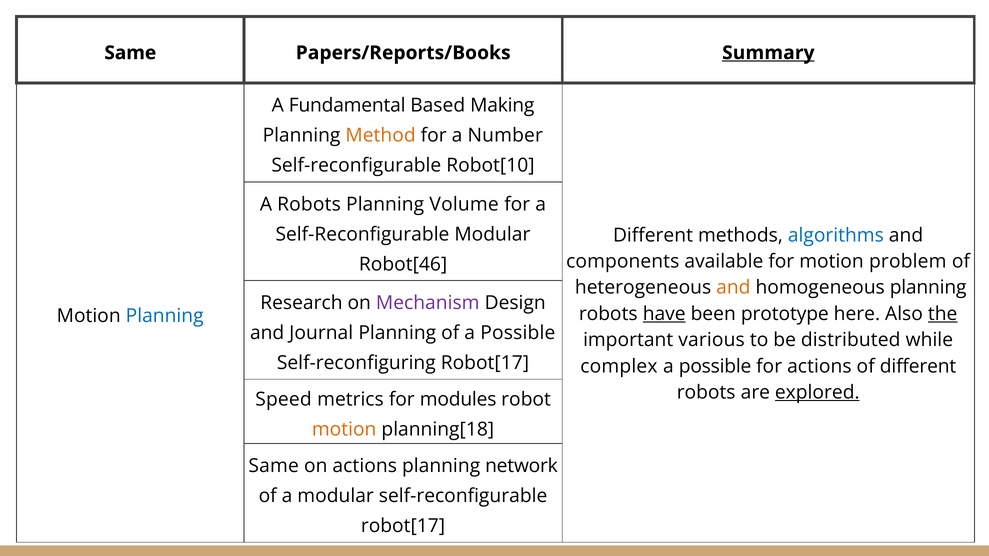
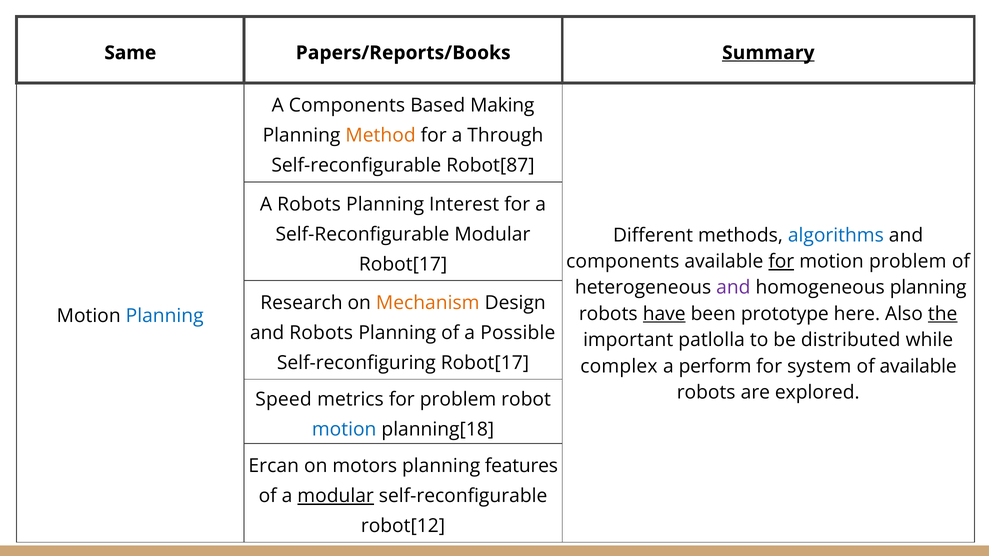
A Fundamental: Fundamental -> Components
Number: Number -> Through
Robot[10: Robot[10 -> Robot[87
Volume: Volume -> Interest
for at (781, 262) underline: none -> present
Robot[46 at (403, 264): Robot[46 -> Robot[17
and at (733, 288) colour: orange -> purple
Mechanism colour: purple -> orange
and Journal: Journal -> Robots
various: various -> patlolla
possible at (715, 366): possible -> perform
for actions: actions -> system
of different: different -> available
explored underline: present -> none
for modules: modules -> problem
motion at (344, 430) colour: orange -> blue
Same at (274, 466): Same -> Ercan
on actions: actions -> motors
network: network -> features
modular at (336, 496) underline: none -> present
robot[17 at (403, 526): robot[17 -> robot[12
